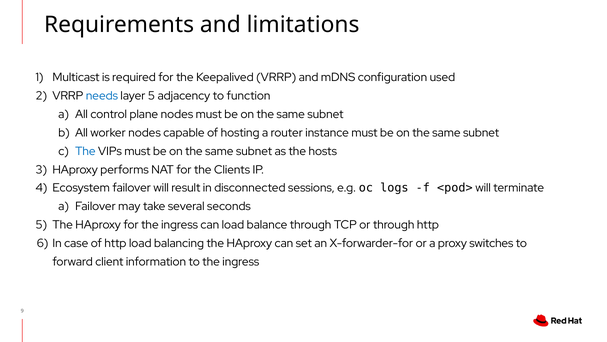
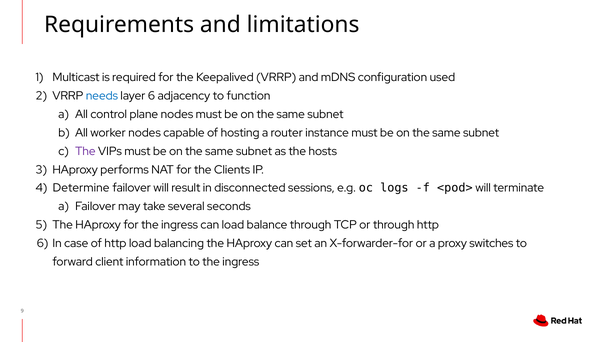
layer 5: 5 -> 6
The at (85, 151) colour: blue -> purple
Ecosystem: Ecosystem -> Determine
